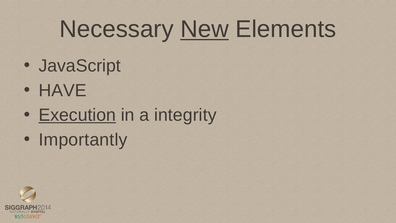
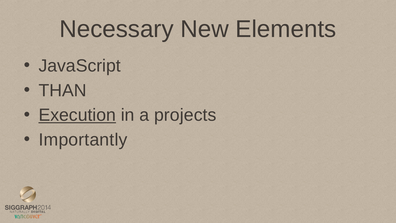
New underline: present -> none
HAVE: HAVE -> THAN
integrity: integrity -> projects
